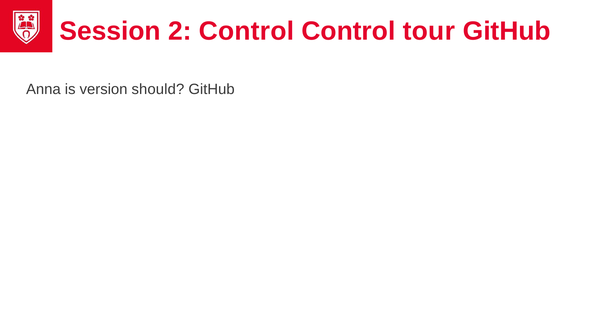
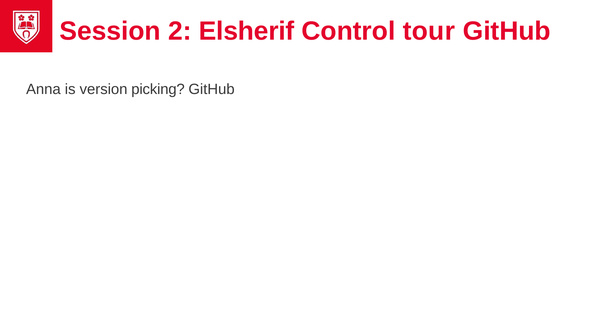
2 Control: Control -> Elsherif
should: should -> picking
